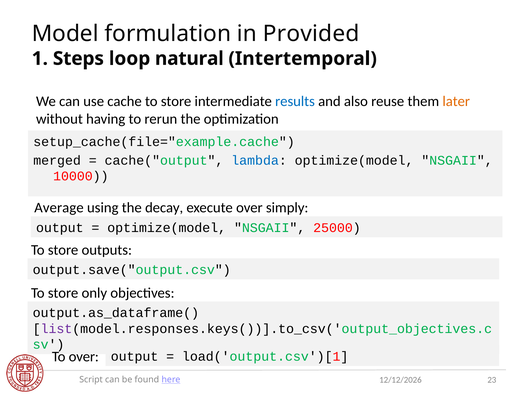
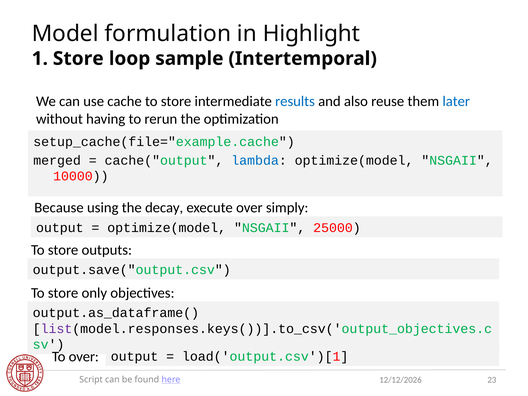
Provided: Provided -> Highlight
1 Steps: Steps -> Store
natural: natural -> sample
later colour: orange -> blue
Average: Average -> Because
